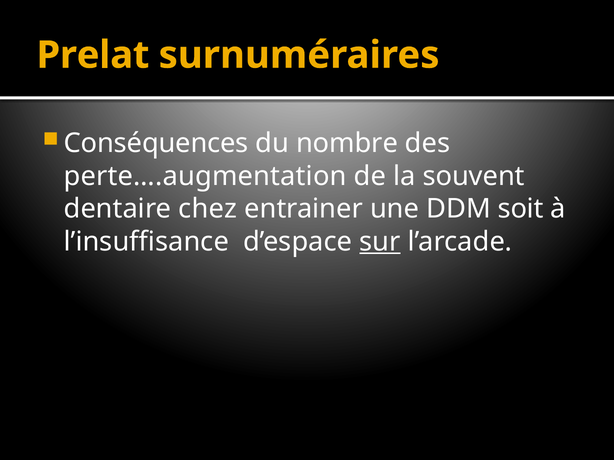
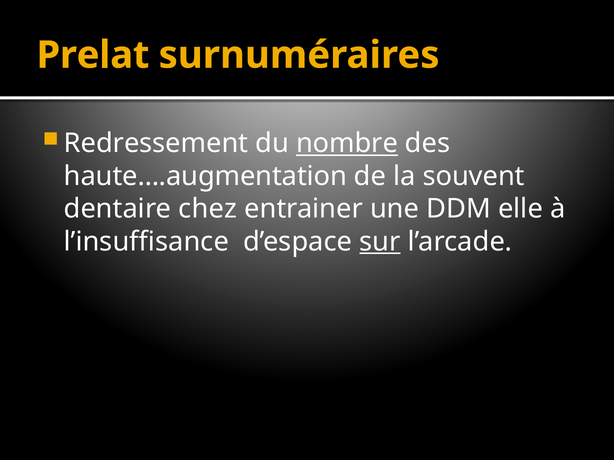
Conséquences: Conséquences -> Redressement
nombre underline: none -> present
perte….augmentation: perte….augmentation -> haute….augmentation
soit: soit -> elle
